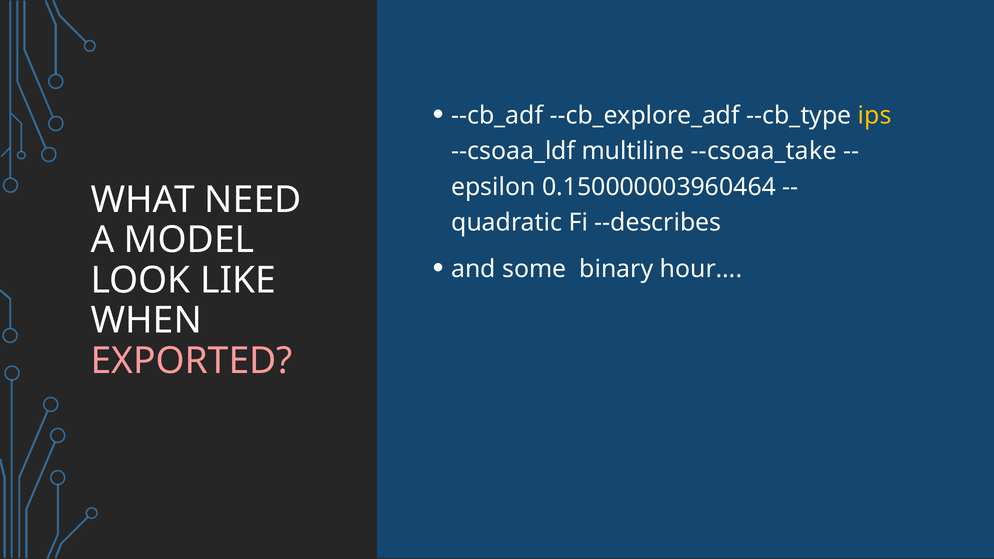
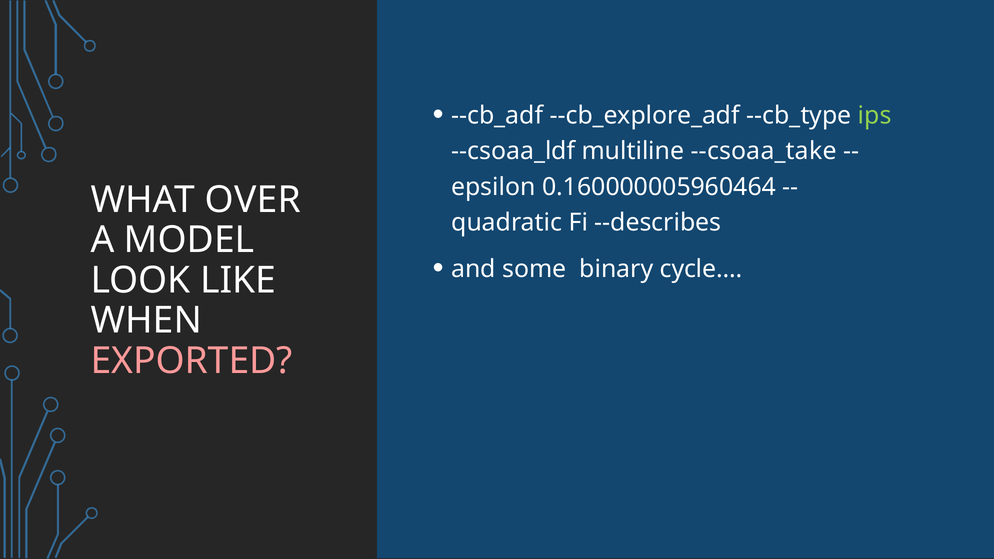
ips colour: yellow -> light green
0.150000003960464: 0.150000003960464 -> 0.160000005960464
NEED: NEED -> OVER
hour…: hour… -> cycle…
